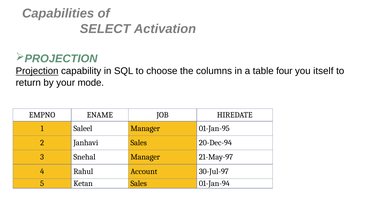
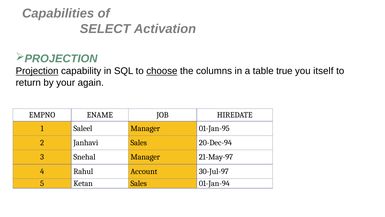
choose underline: none -> present
four: four -> true
mode: mode -> again
